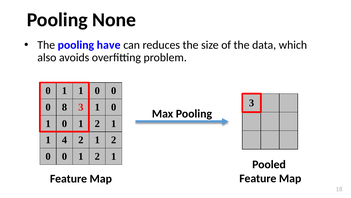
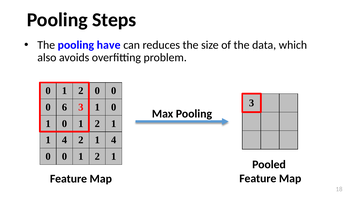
None: None -> Steps
1 at (81, 91): 1 -> 2
8: 8 -> 6
2 1 2: 2 -> 4
